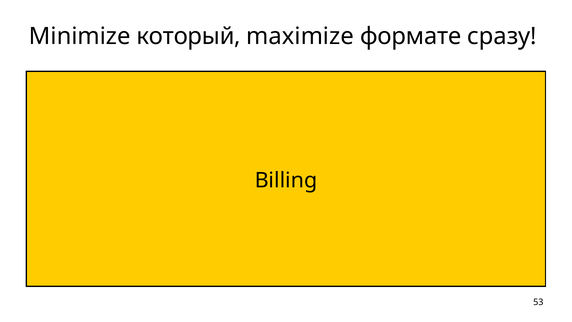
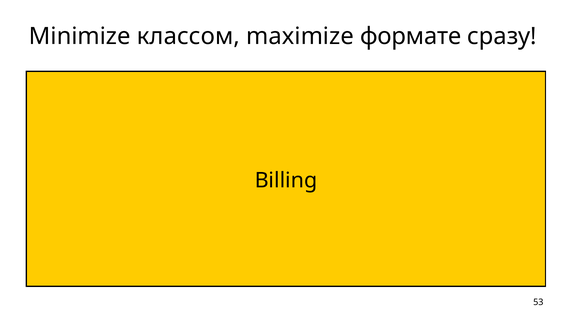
который: который -> классом
